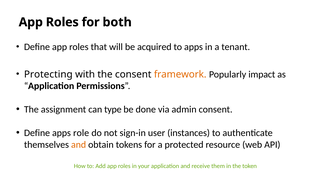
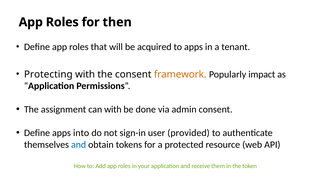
both: both -> then
can type: type -> with
role: role -> into
instances: instances -> provided
and at (79, 145) colour: orange -> blue
